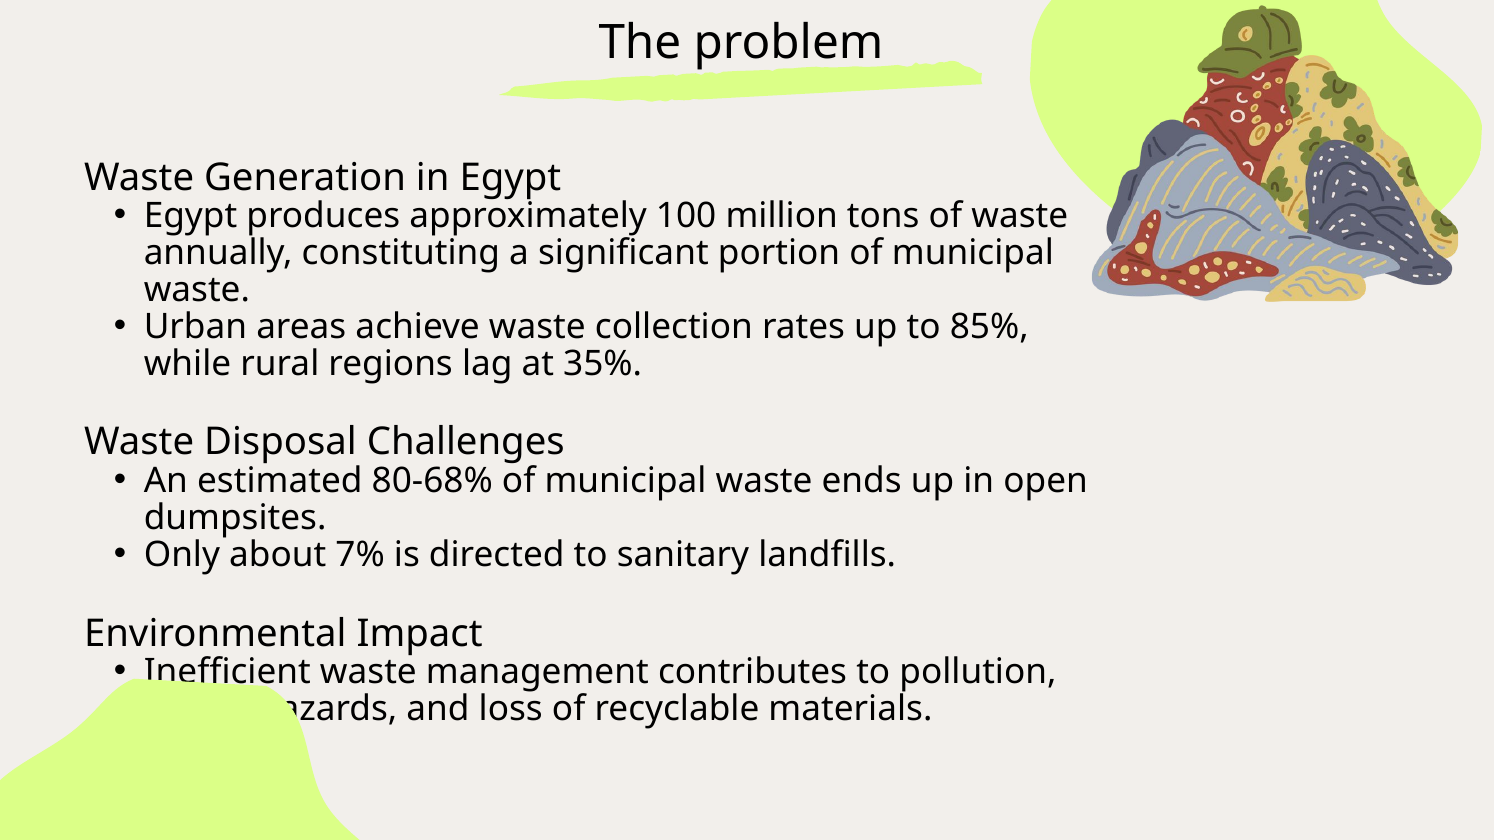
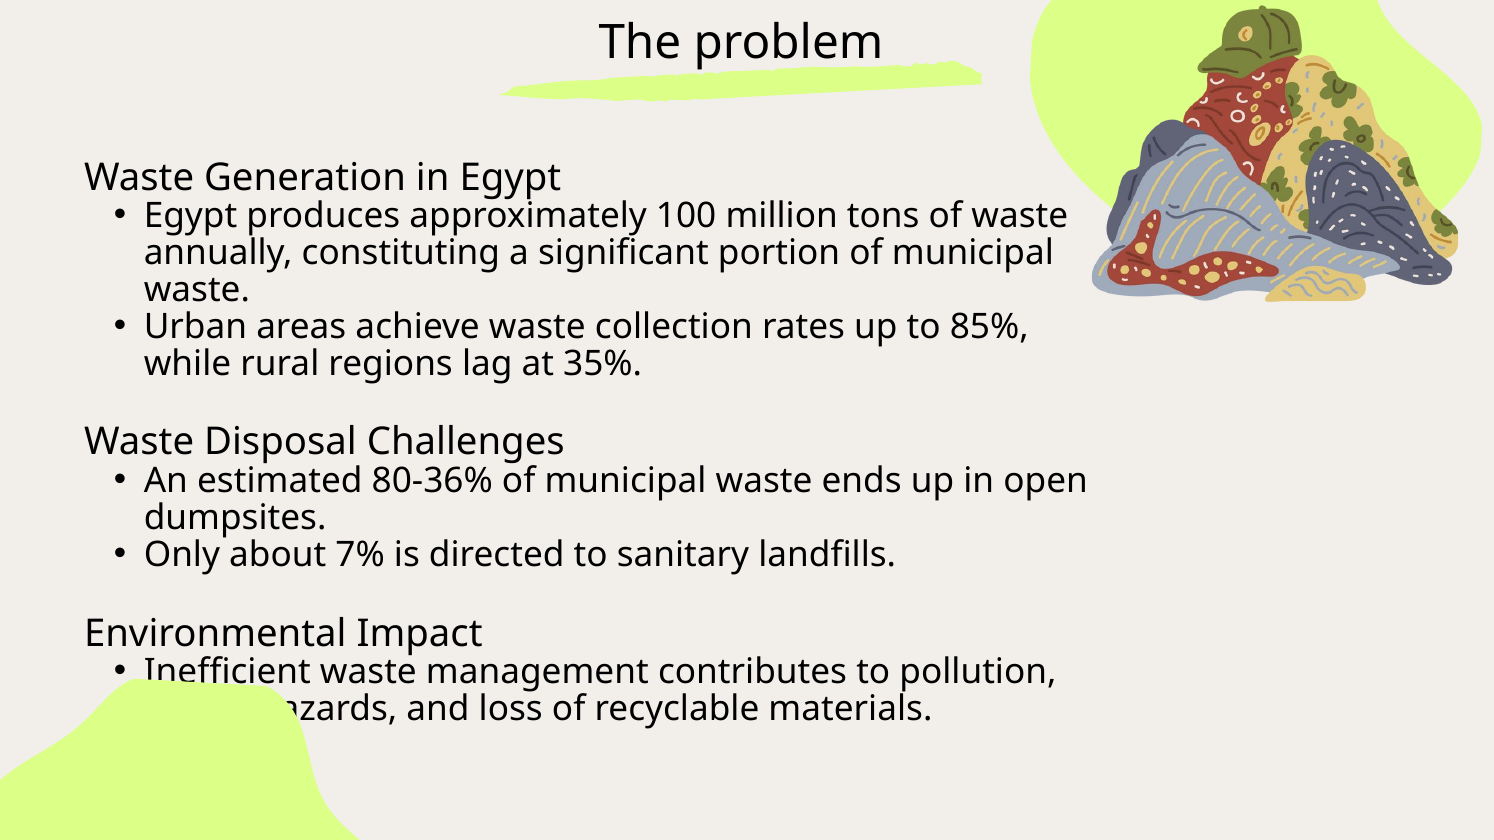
80-68%: 80-68% -> 80-36%
